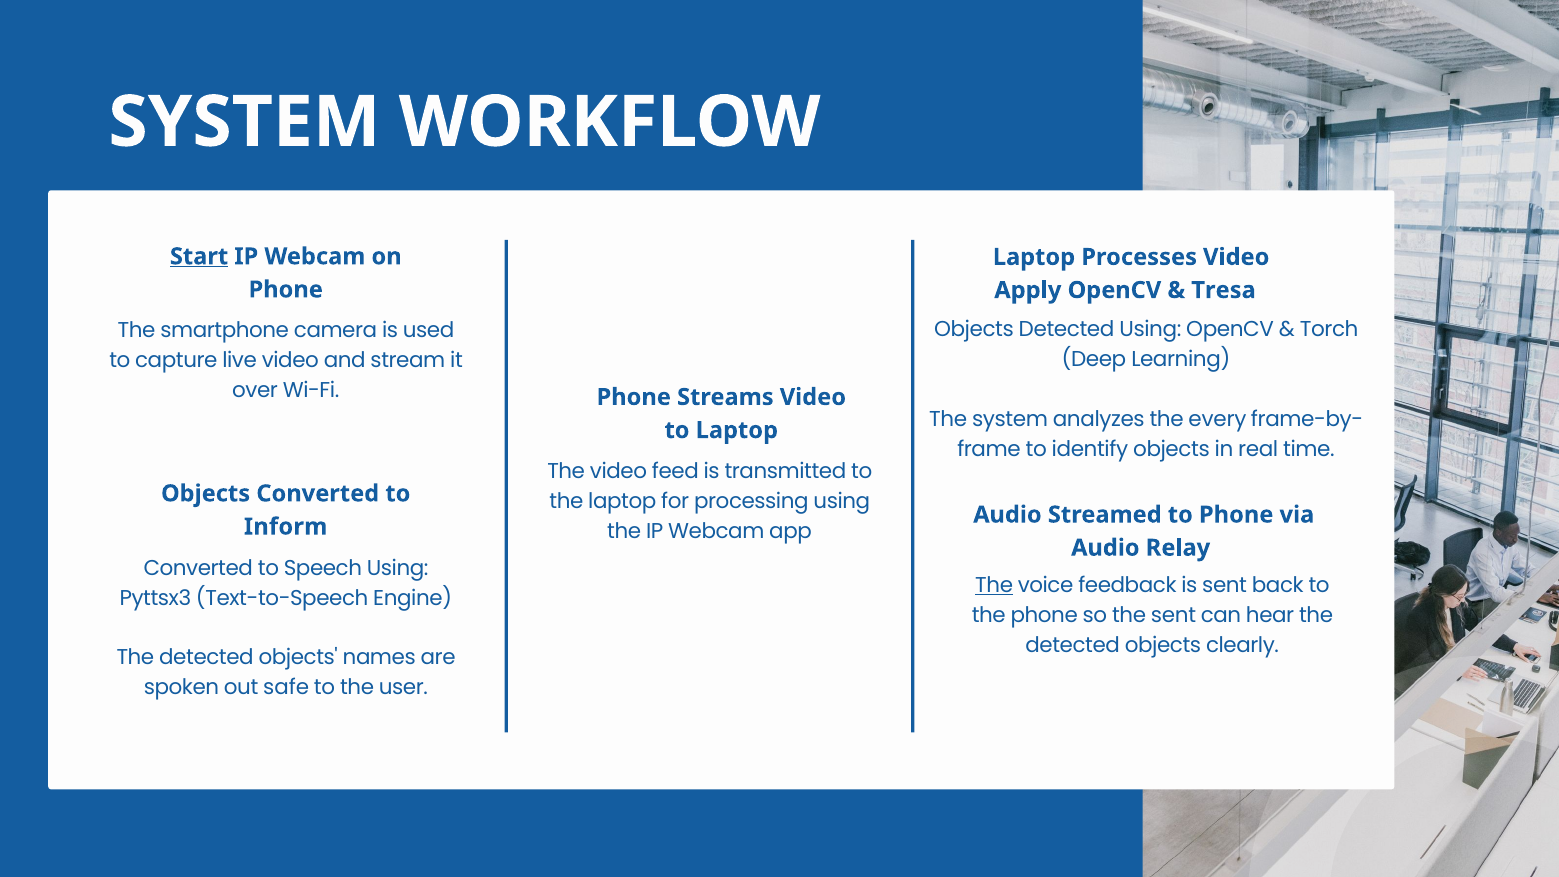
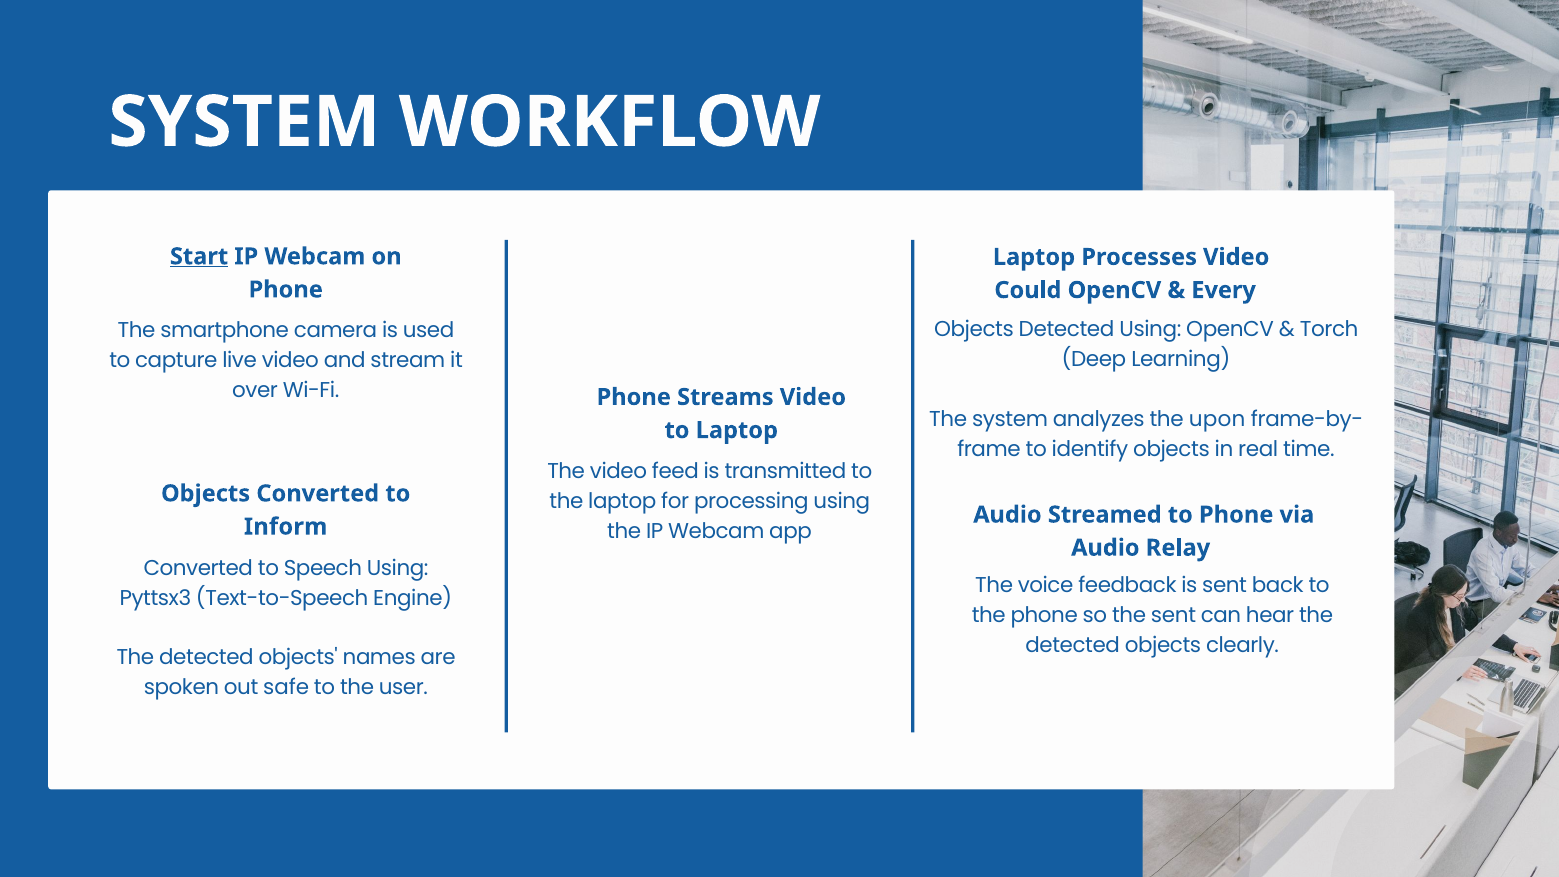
Apply: Apply -> Could
Tresa: Tresa -> Every
every: every -> upon
The at (994, 585) underline: present -> none
